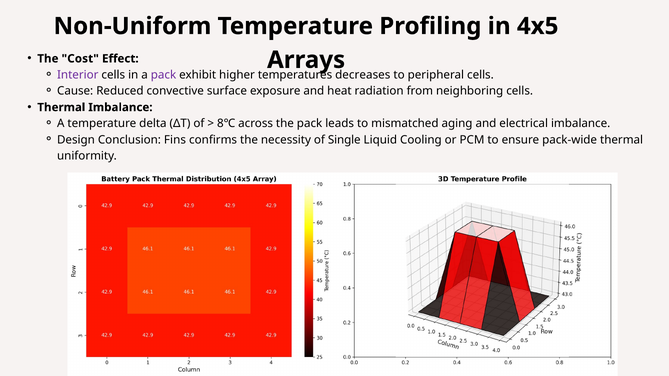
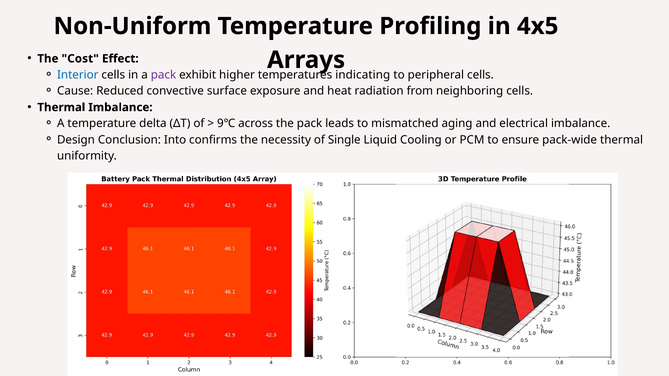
Interior colour: purple -> blue
decreases: decreases -> indicating
8℃: 8℃ -> 9℃
Fins: Fins -> Into
